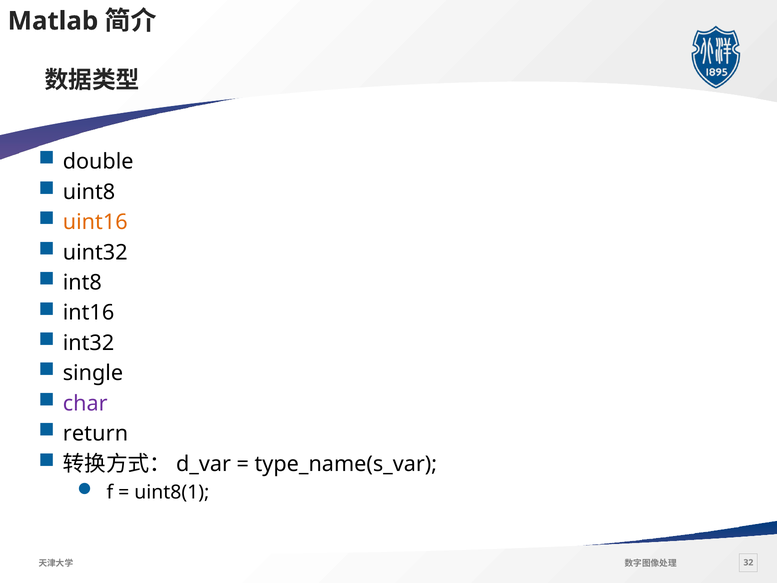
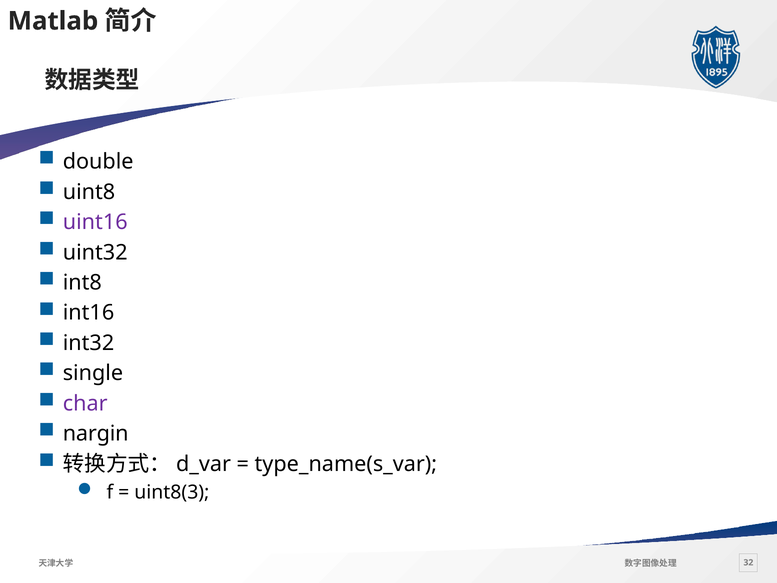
uint16 colour: orange -> purple
return: return -> nargin
uint8(1: uint8(1 -> uint8(3
